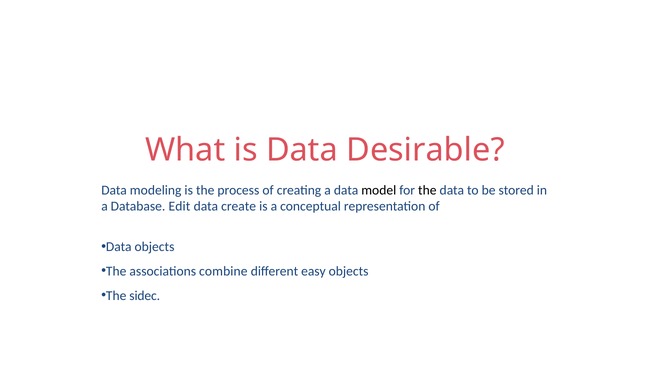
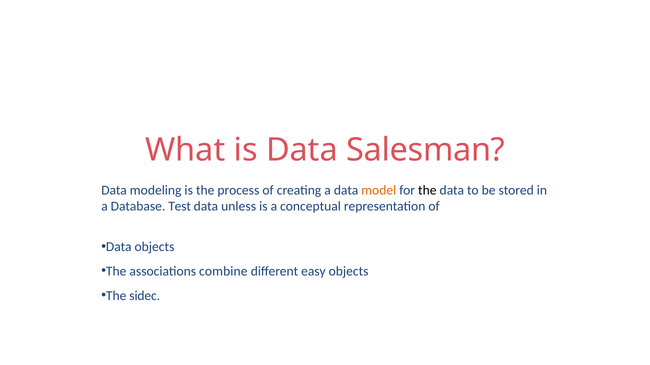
Desirable: Desirable -> Salesman
model colour: black -> orange
Edit: Edit -> Test
create: create -> unless
